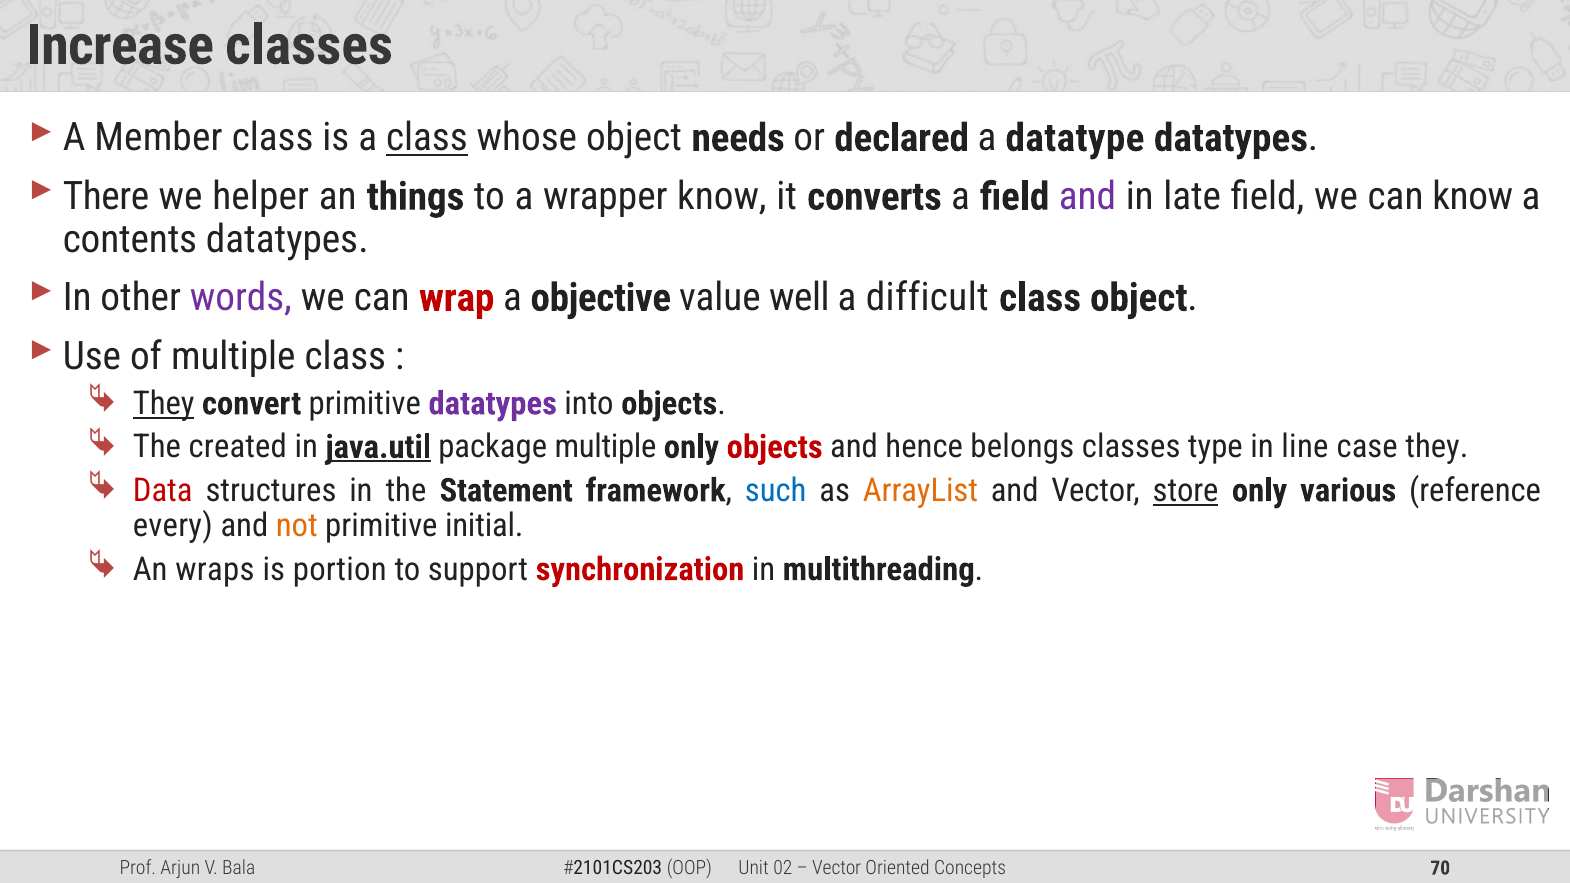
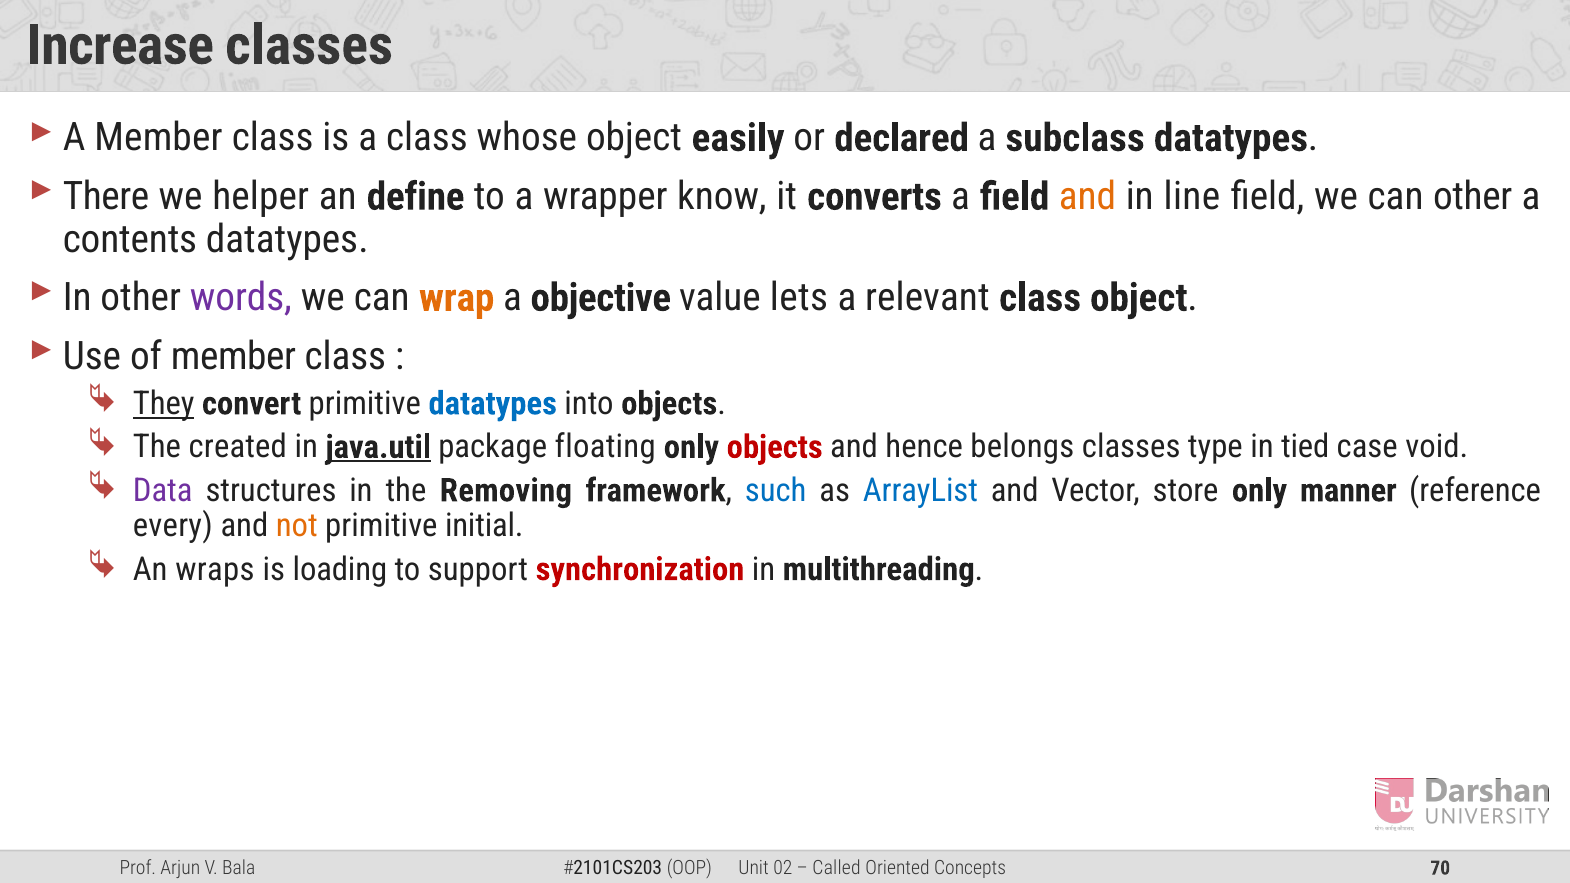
class at (427, 138) underline: present -> none
needs: needs -> easily
datatype: datatype -> subclass
things: things -> define
and at (1087, 197) colour: purple -> orange
late: late -> line
can know: know -> other
wrap colour: red -> orange
well: well -> lets
difficult: difficult -> relevant
of multiple: multiple -> member
datatypes at (493, 404) colour: purple -> blue
package multiple: multiple -> floating
line: line -> tied
case they: they -> void
Data colour: red -> purple
Statement: Statement -> Removing
ArrayList colour: orange -> blue
store underline: present -> none
various: various -> manner
portion: portion -> loading
Vector at (837, 868): Vector -> Called
